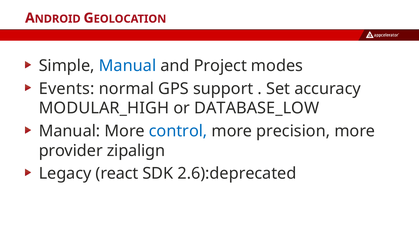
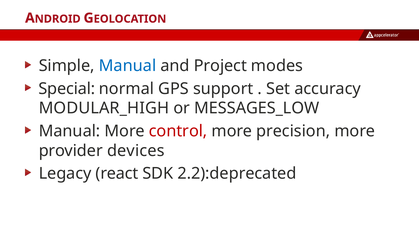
Events: Events -> Special
DATABASE_LOW: DATABASE_LOW -> MESSAGES_LOW
control colour: blue -> red
zipalign: zipalign -> devices
2.6):deprecated: 2.6):deprecated -> 2.2):deprecated
